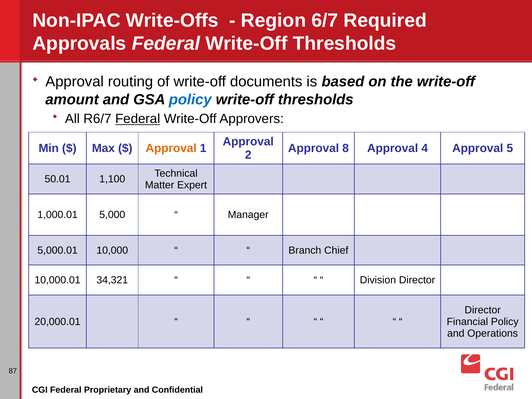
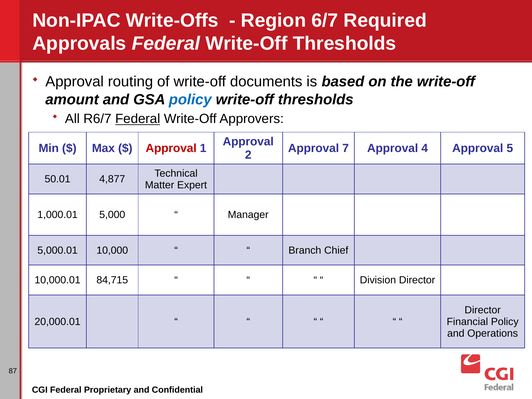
Approval at (171, 148) colour: orange -> red
8: 8 -> 7
1,100: 1,100 -> 4,877
34,321: 34,321 -> 84,715
